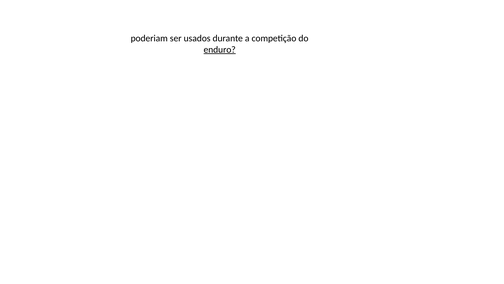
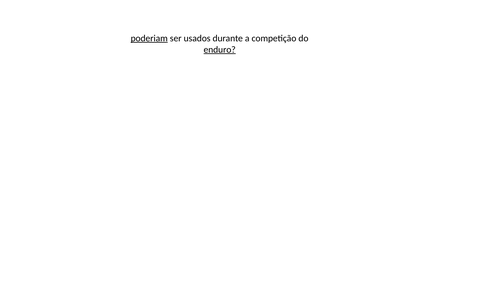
poderiam underline: none -> present
